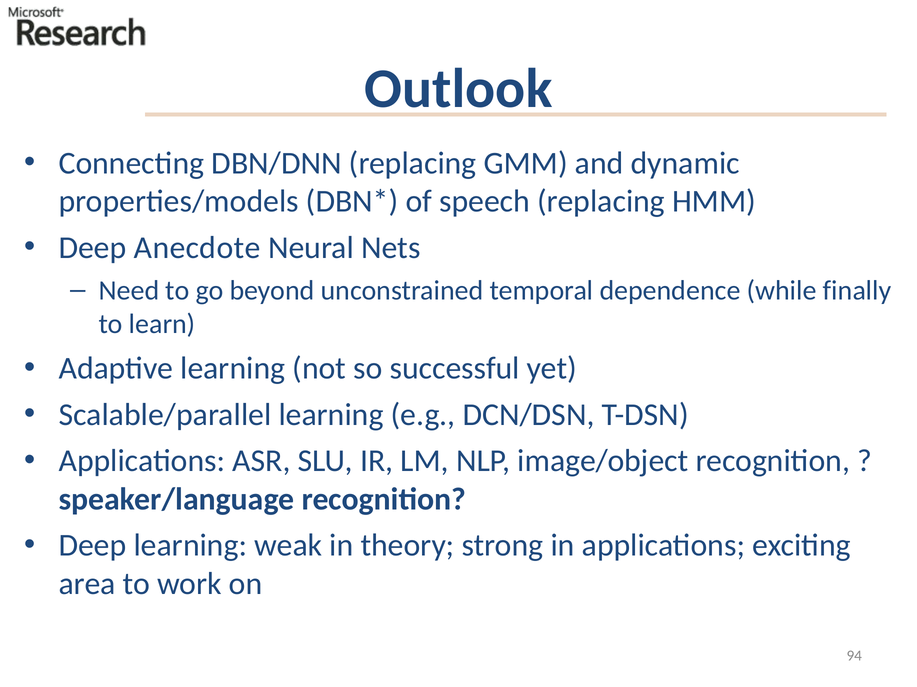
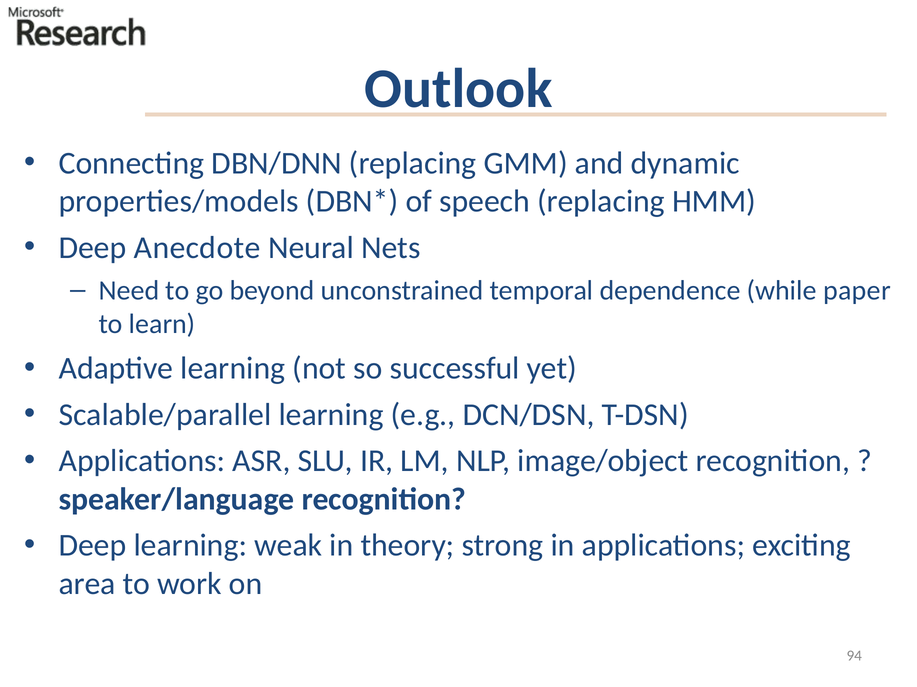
finally: finally -> paper
